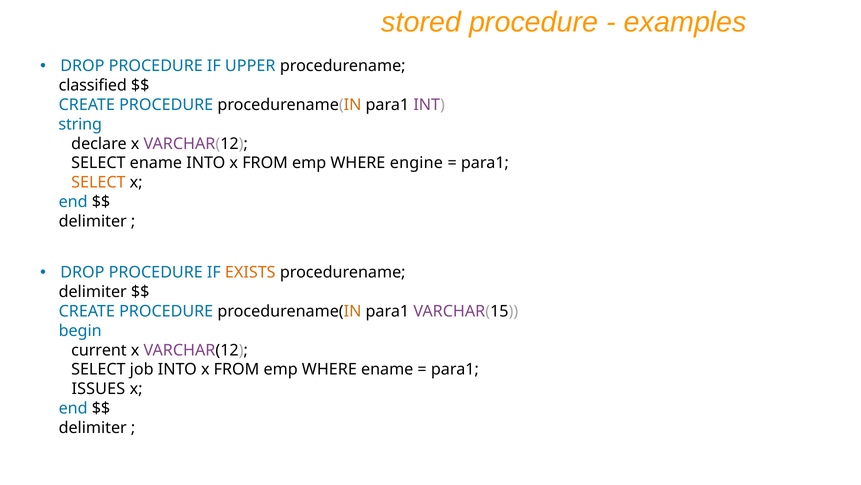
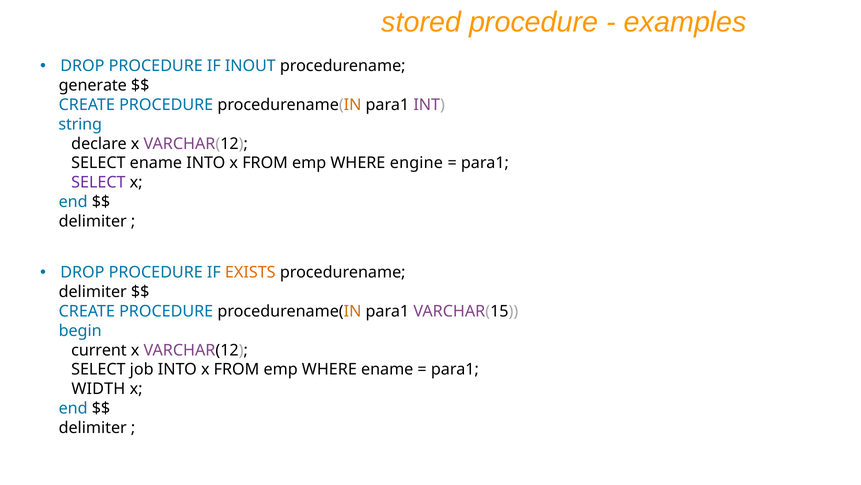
UPPER: UPPER -> INOUT
classified: classified -> generate
SELECT at (98, 182) colour: orange -> purple
ISSUES: ISSUES -> WIDTH
